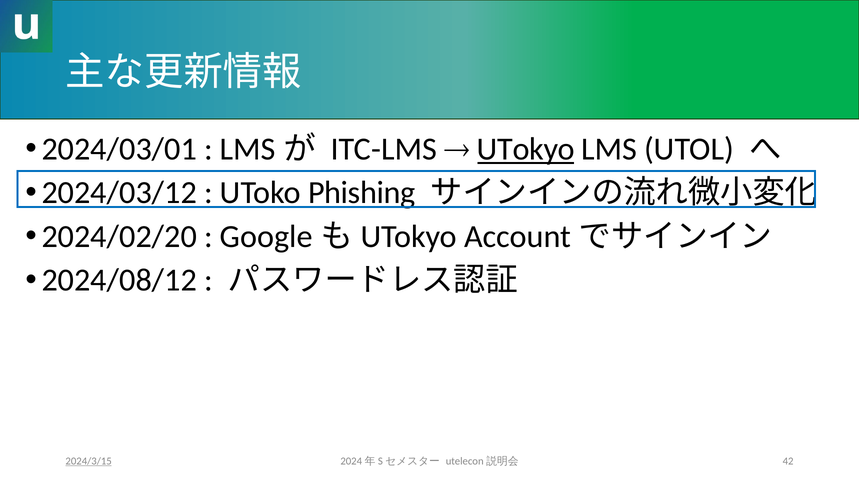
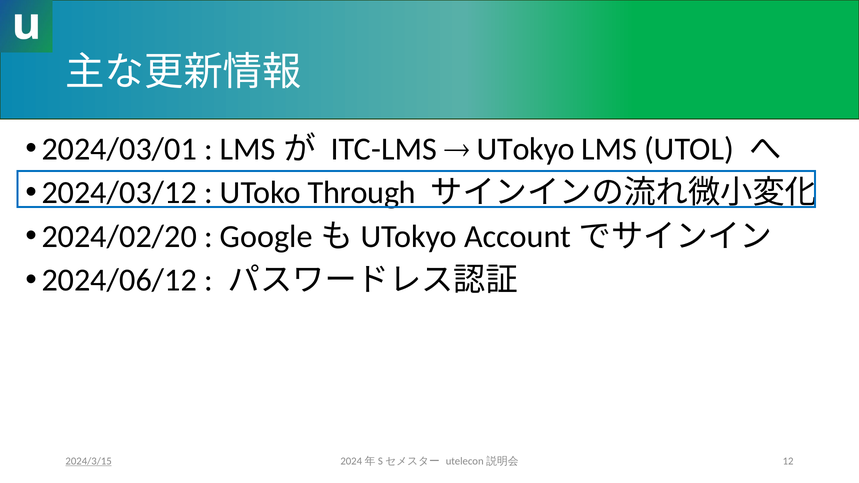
UTokyo underline: present -> none
Phishing: Phishing -> Through
2024/08/12: 2024/08/12 -> 2024/06/12
42: 42 -> 12
